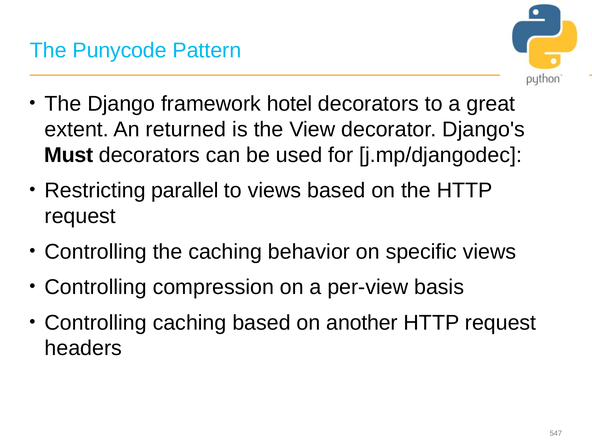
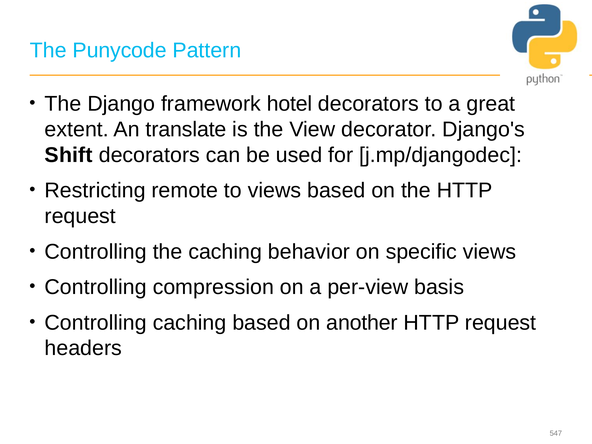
returned: returned -> translate
Must: Must -> Shift
parallel: parallel -> remote
